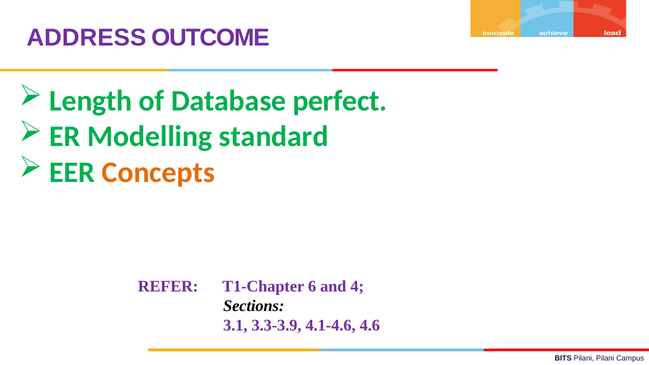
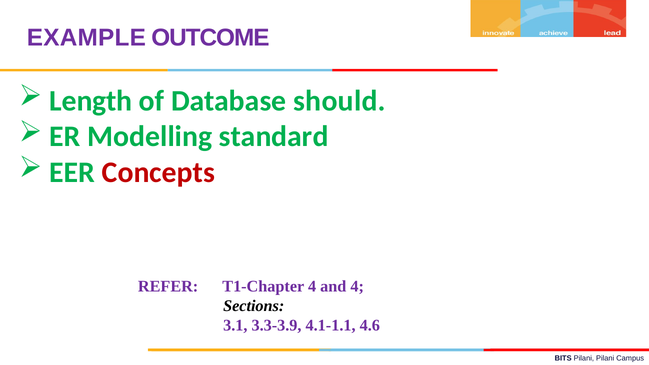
ADDRESS: ADDRESS -> EXAMPLE
perfect: perfect -> should
Concepts colour: orange -> red
T1-Chapter 6: 6 -> 4
4.1-4.6: 4.1-4.6 -> 4.1-1.1
